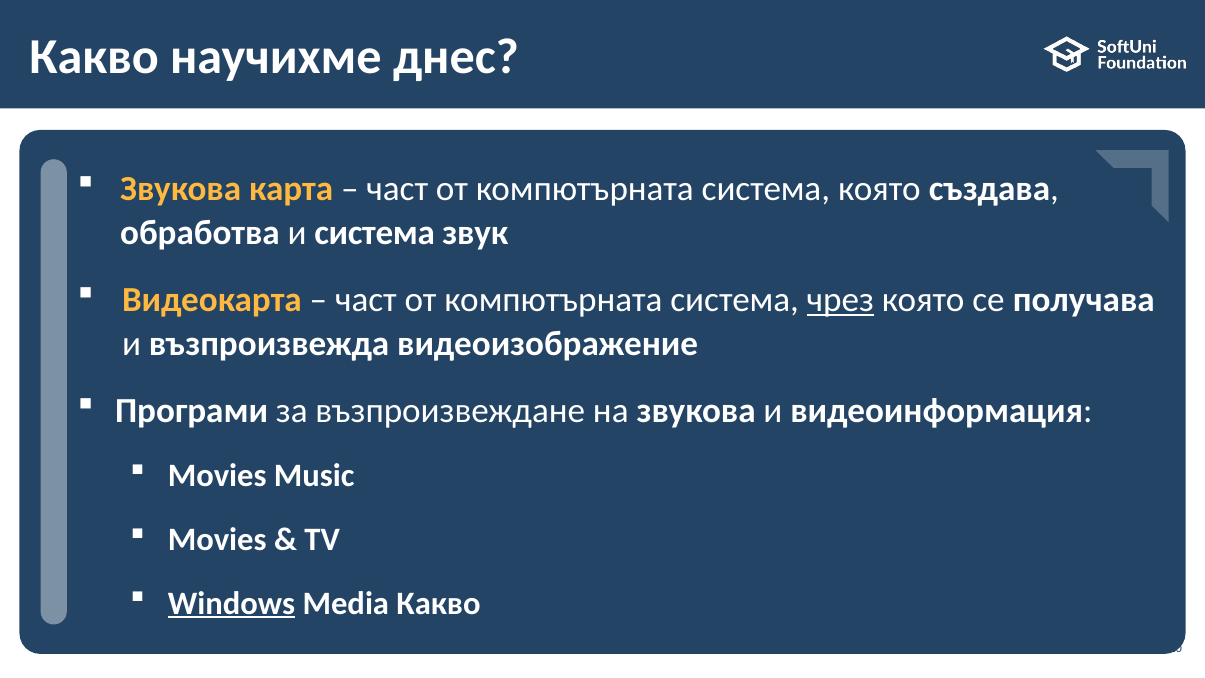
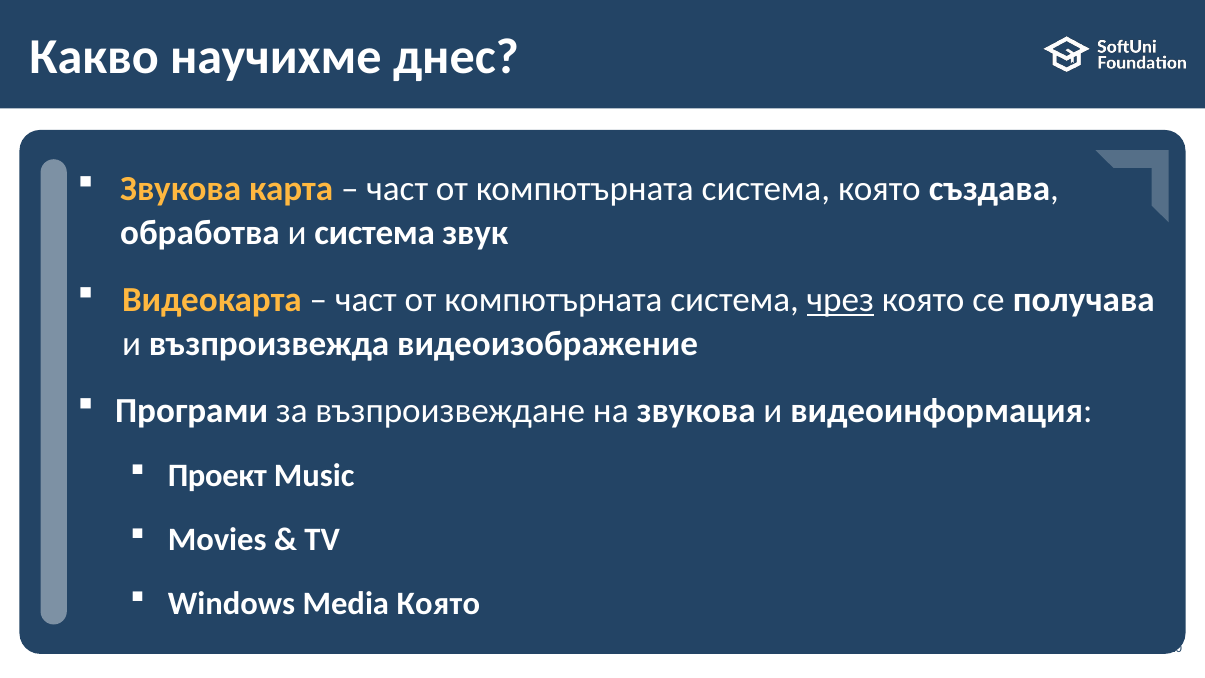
Movies at (217, 476): Movies -> Проект
Windows underline: present -> none
Media Какво: Какво -> Която
